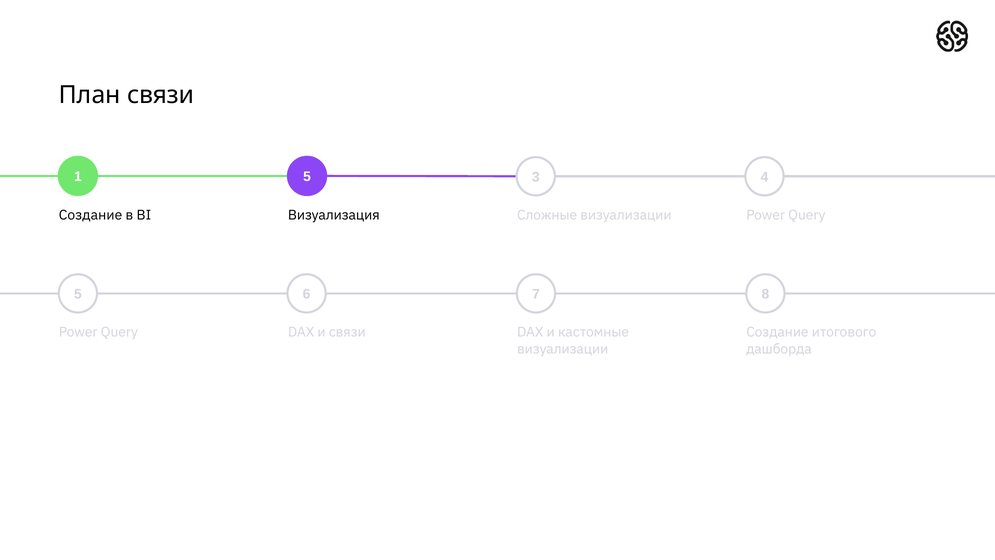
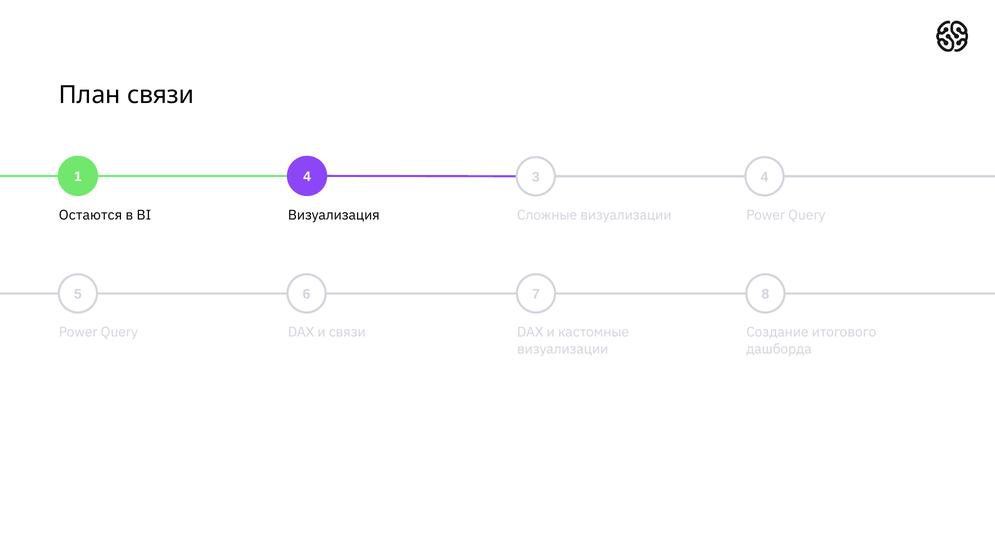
1 5: 5 -> 4
Создание at (91, 215): Создание -> Остаются
